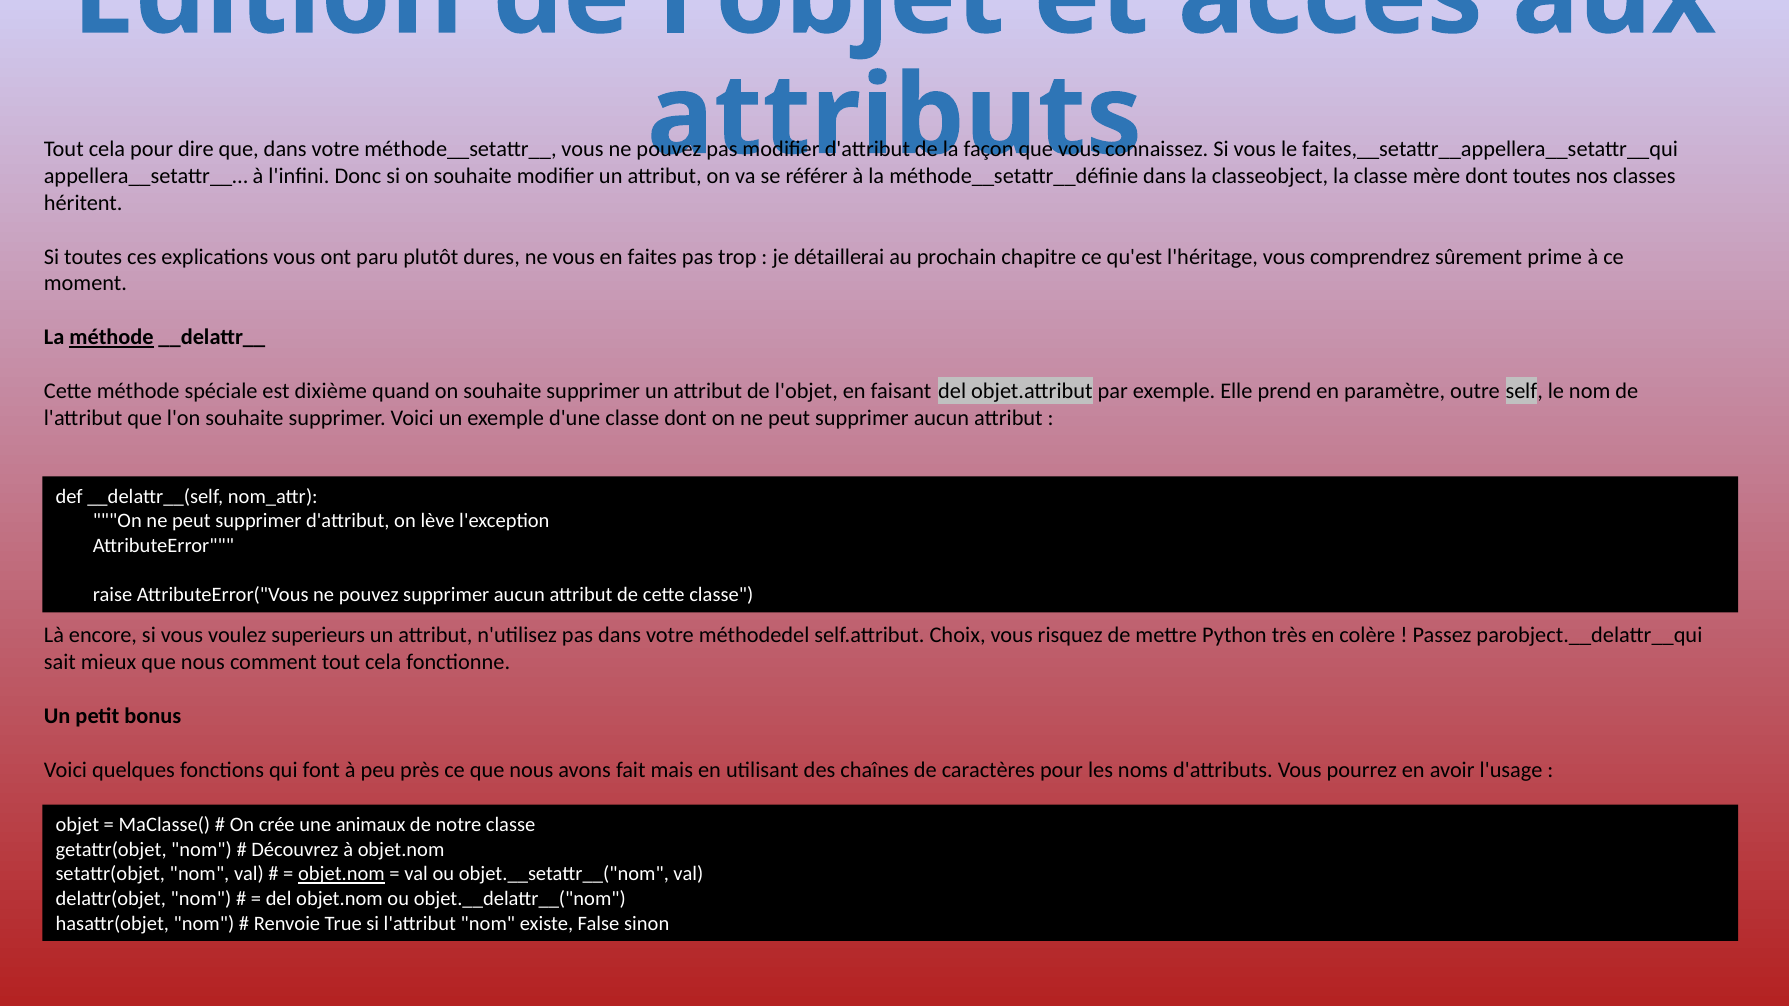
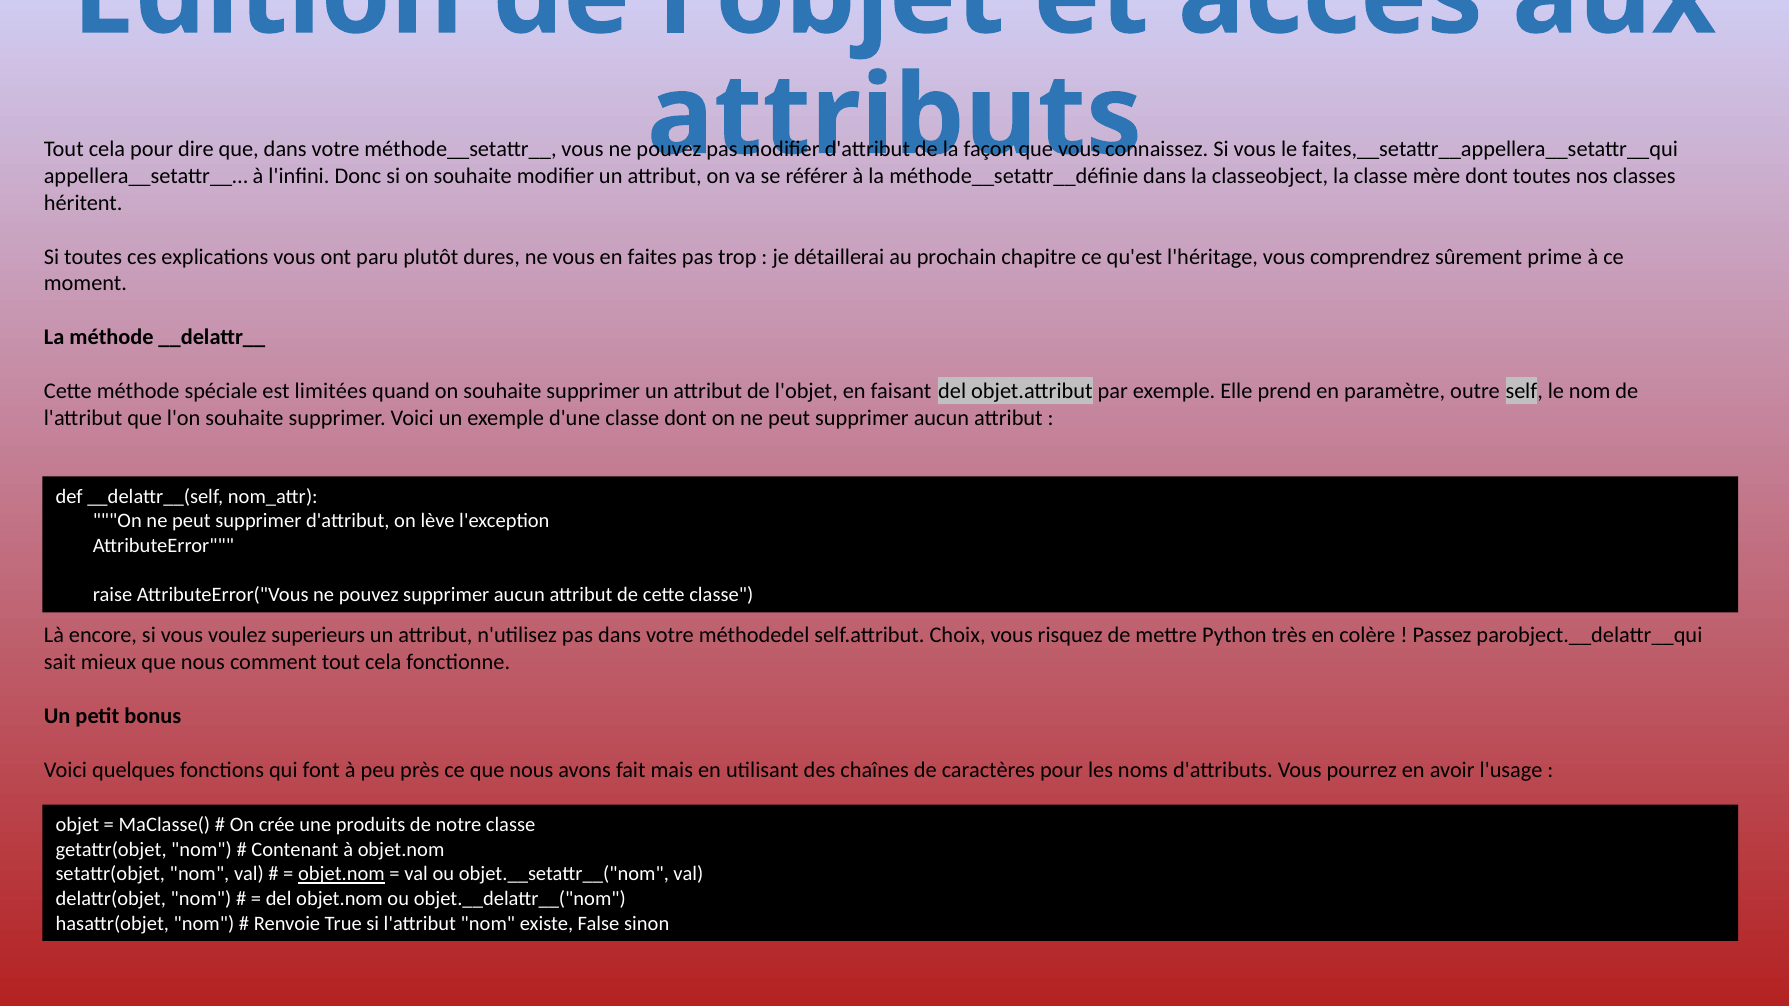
méthode at (112, 337) underline: present -> none
dixième: dixième -> limitées
animaux: animaux -> produits
Découvrez: Découvrez -> Contenant
